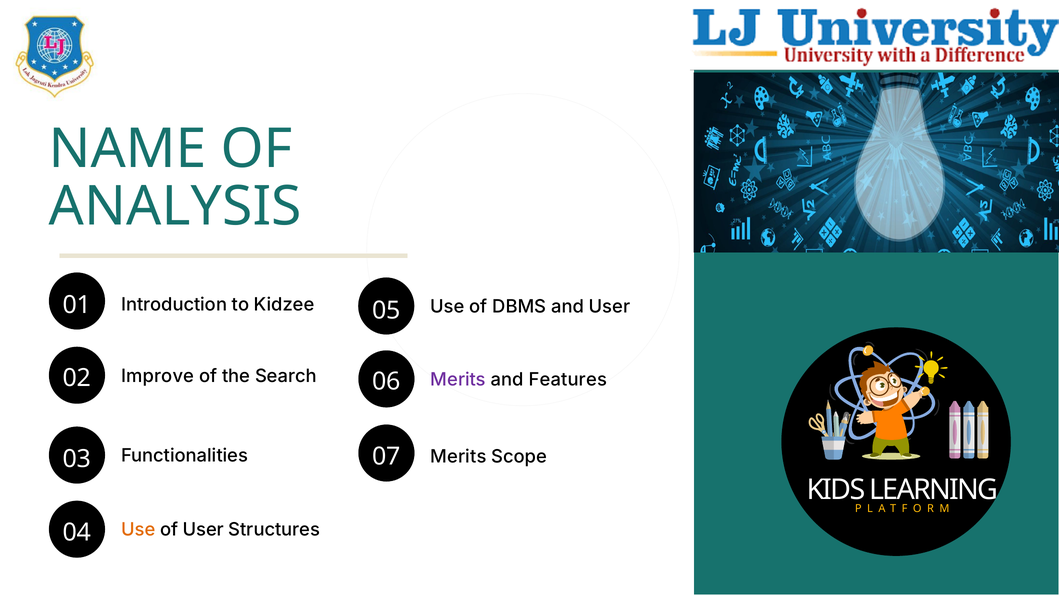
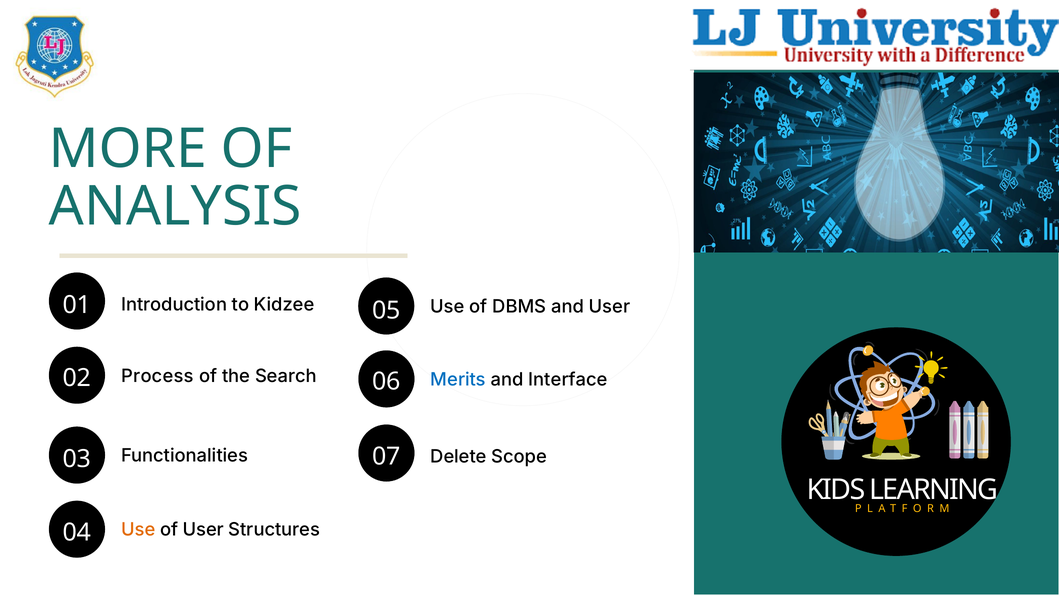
NAME: NAME -> MORE
Improve: Improve -> Process
Merits at (458, 380) colour: purple -> blue
Features: Features -> Interface
07 Merits: Merits -> Delete
